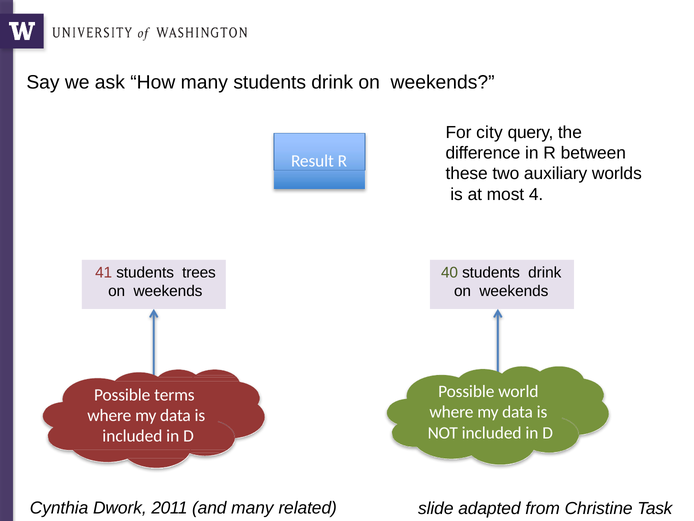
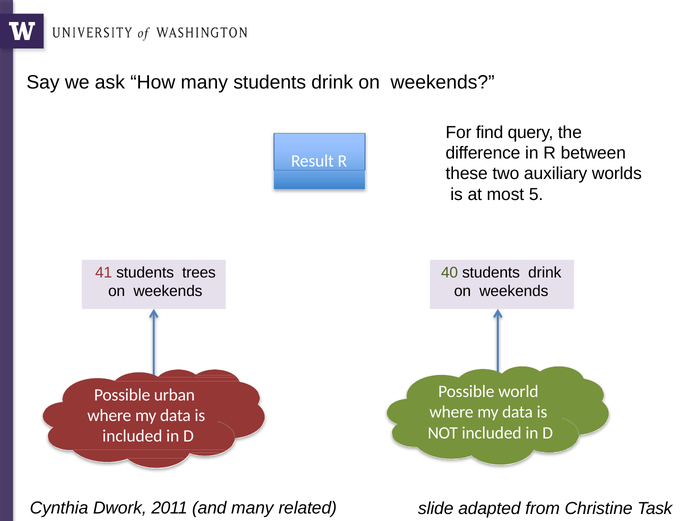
city: city -> find
4: 4 -> 5
terms: terms -> urban
